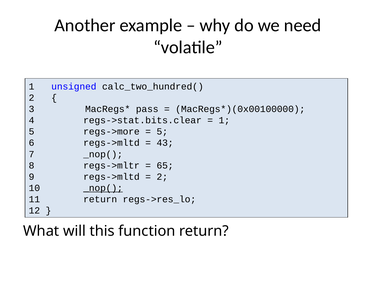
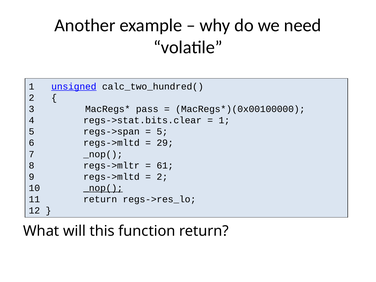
unsigned underline: none -> present
regs->more: regs->more -> regs->span
43: 43 -> 29
65: 65 -> 61
